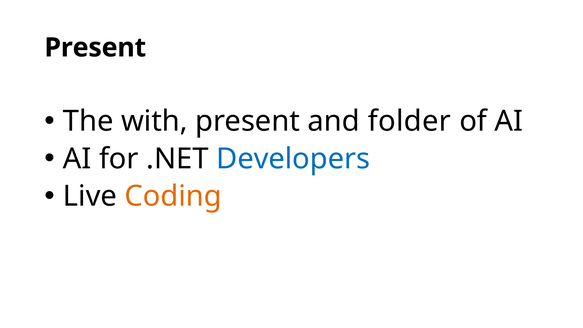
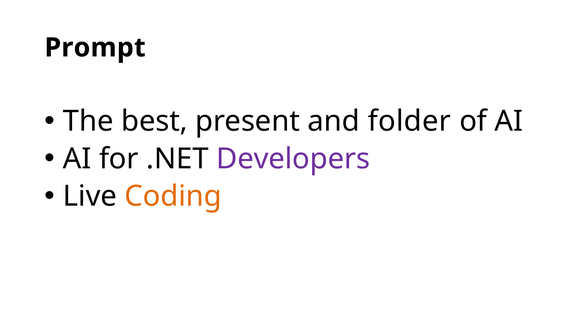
Present at (95, 48): Present -> Prompt
with: with -> best
Developers colour: blue -> purple
